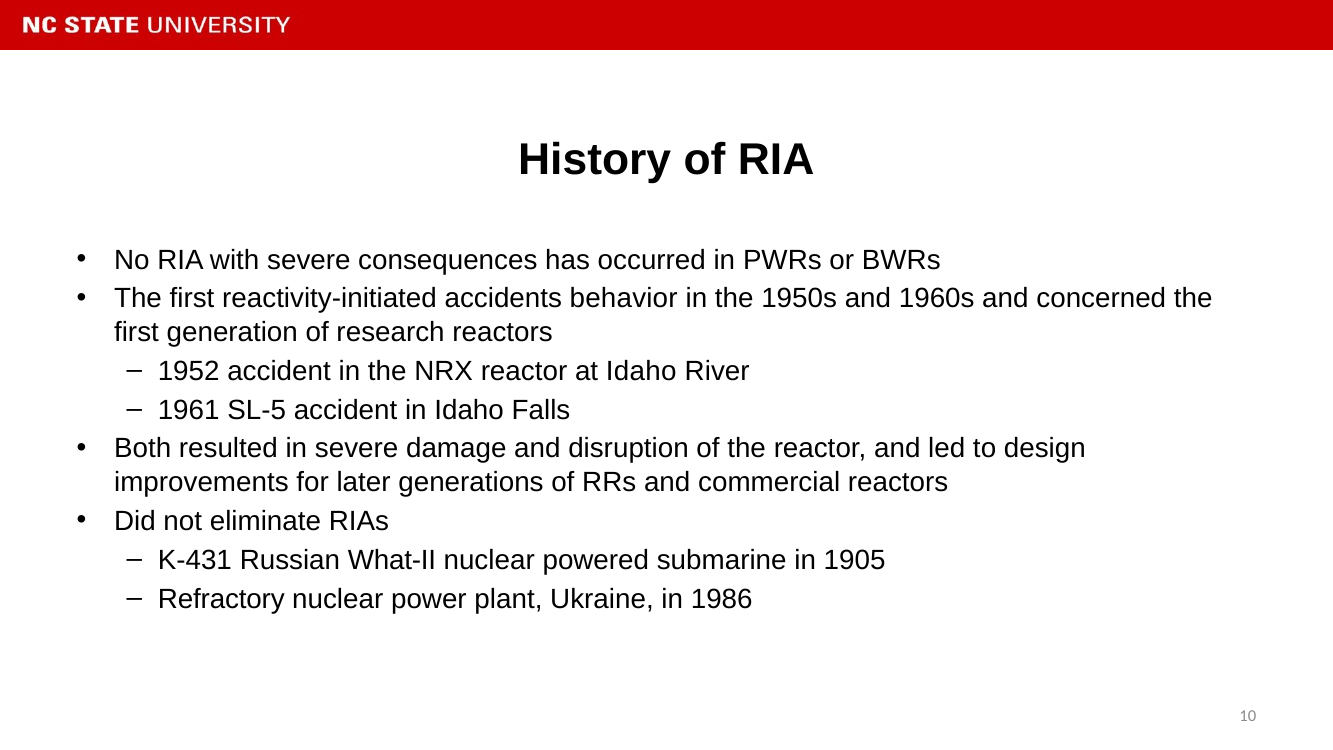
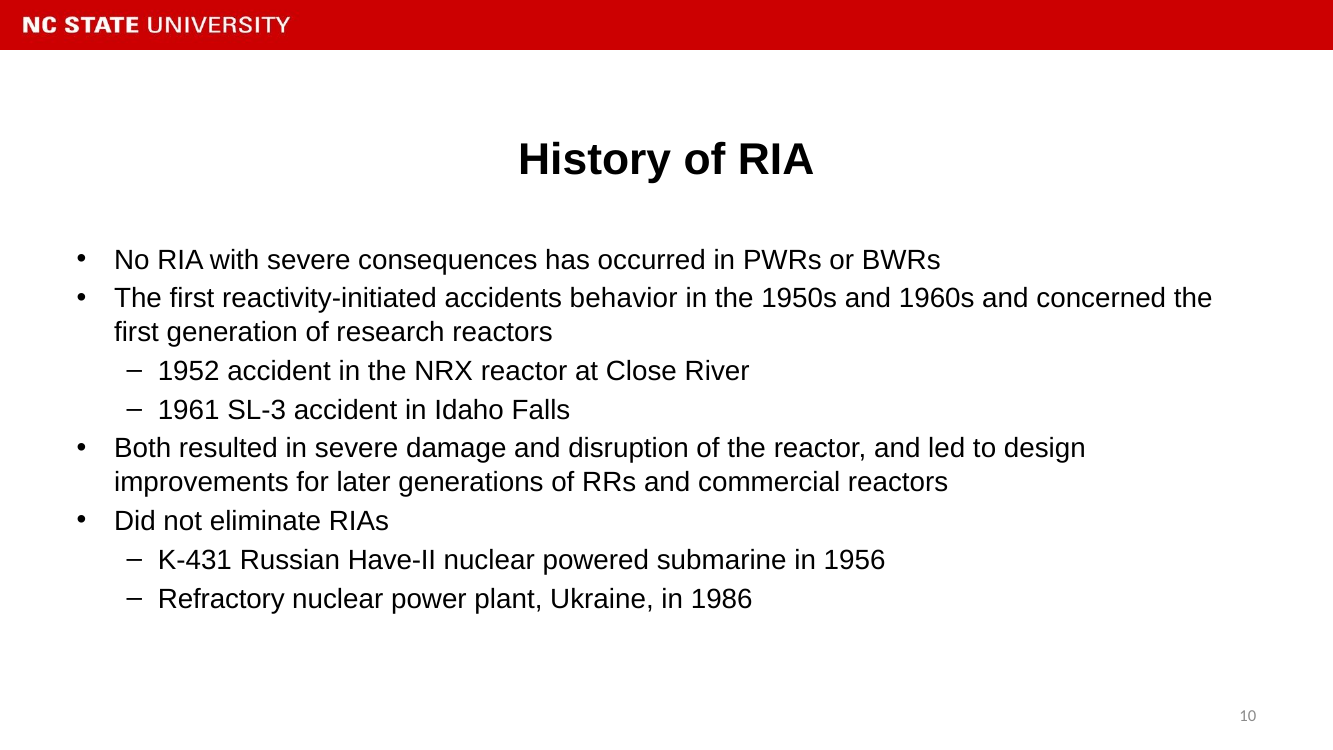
at Idaho: Idaho -> Close
SL-5: SL-5 -> SL-3
What-II: What-II -> Have-II
1905: 1905 -> 1956
